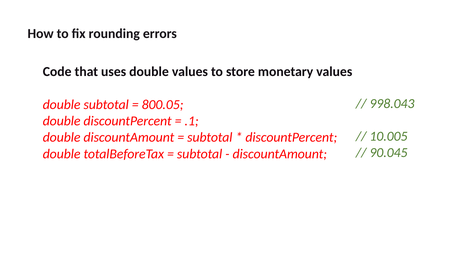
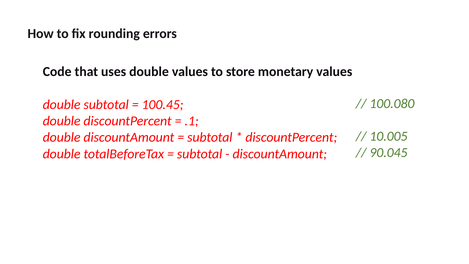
998.043: 998.043 -> 100.080
800.05: 800.05 -> 100.45
